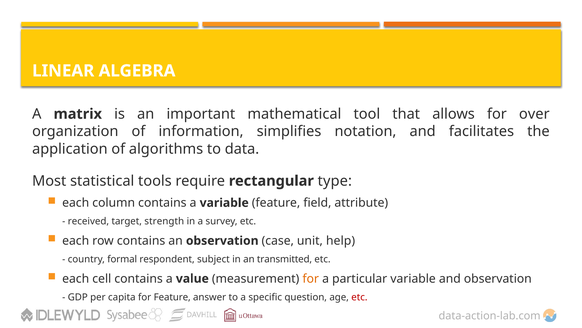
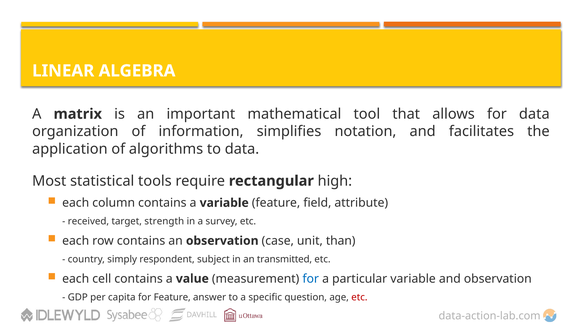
for over: over -> data
type: type -> high
help: help -> than
formal: formal -> simply
for at (311, 278) colour: orange -> blue
